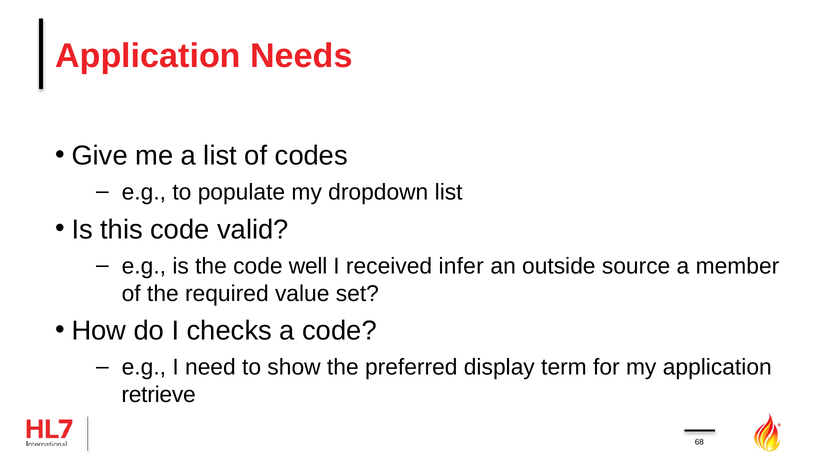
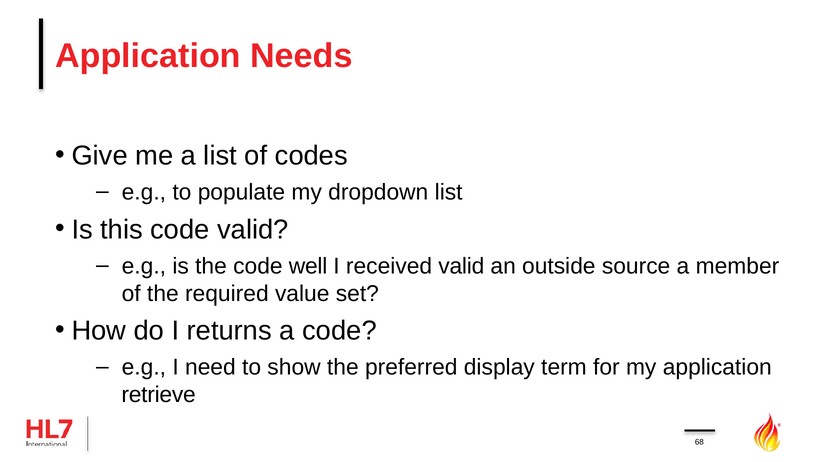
received infer: infer -> valid
checks: checks -> returns
